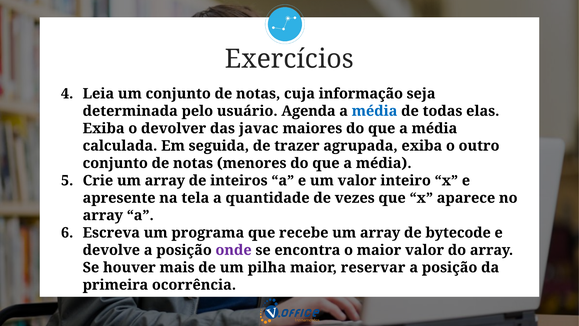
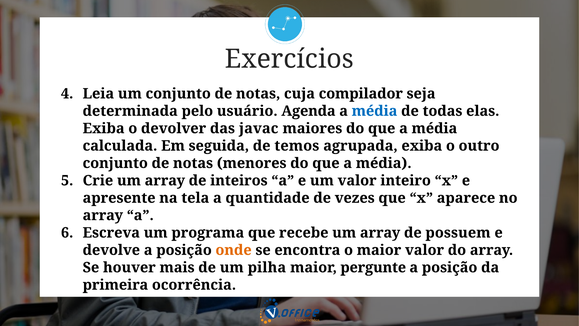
informação: informação -> compilador
trazer: trazer -> temos
bytecode: bytecode -> possuem
onde colour: purple -> orange
reservar: reservar -> pergunte
